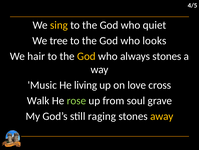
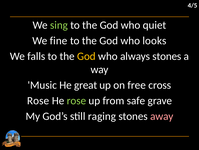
sing colour: yellow -> light green
tree: tree -> fine
hair: hair -> falls
living: living -> great
love: love -> free
Walk at (38, 100): Walk -> Rose
soul: soul -> safe
away colour: yellow -> pink
